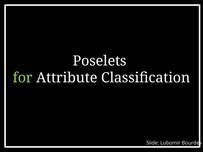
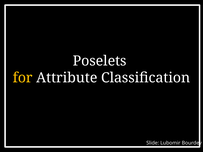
for colour: light green -> yellow
